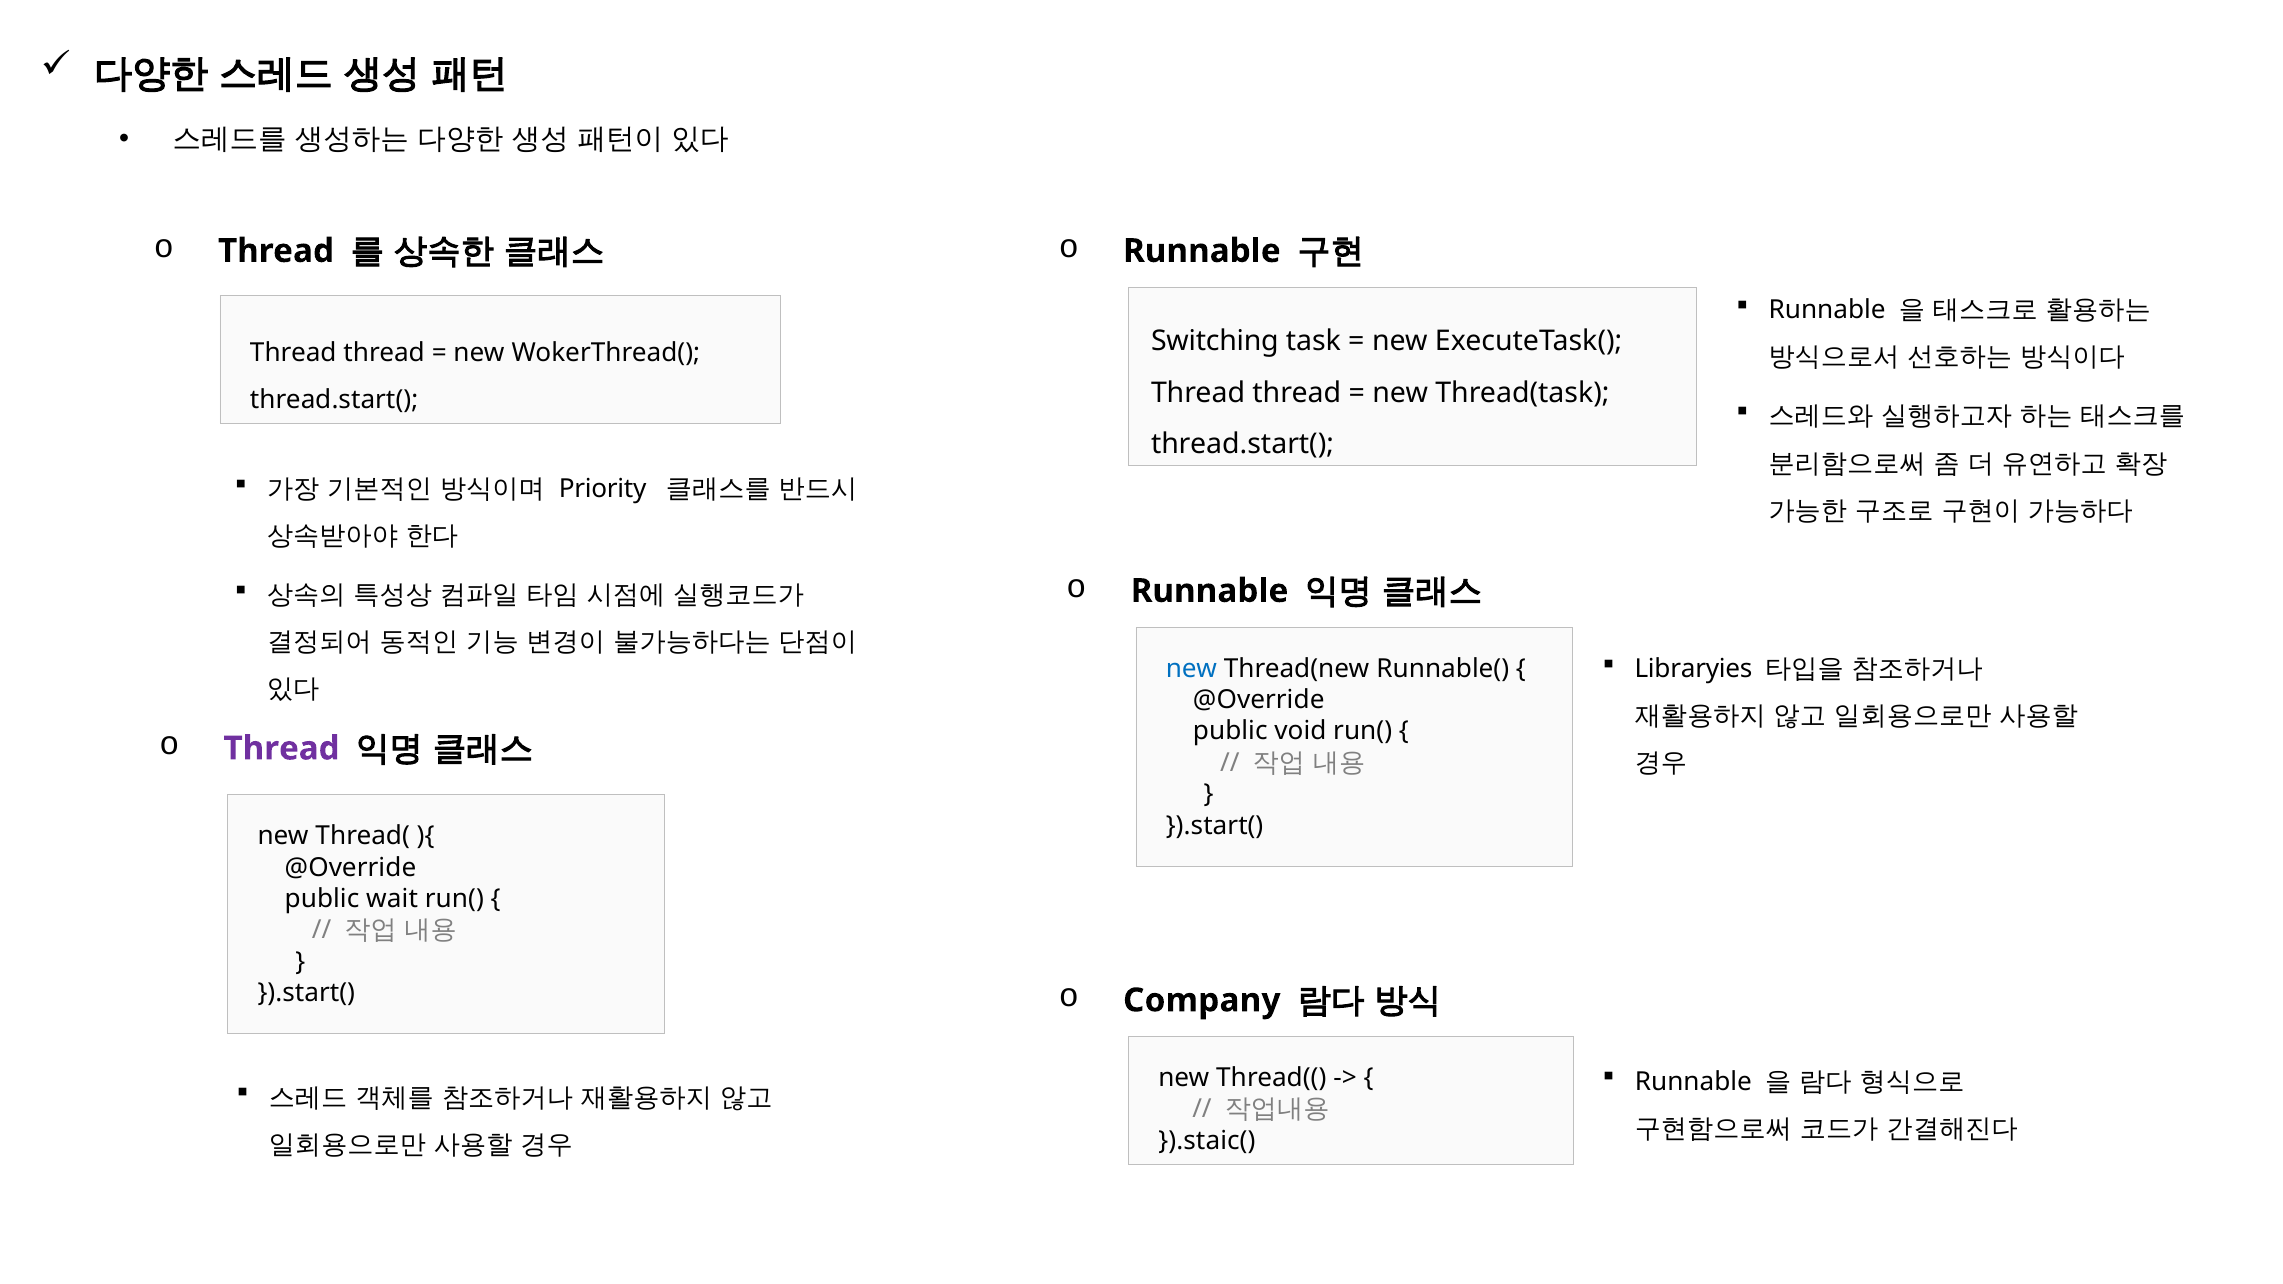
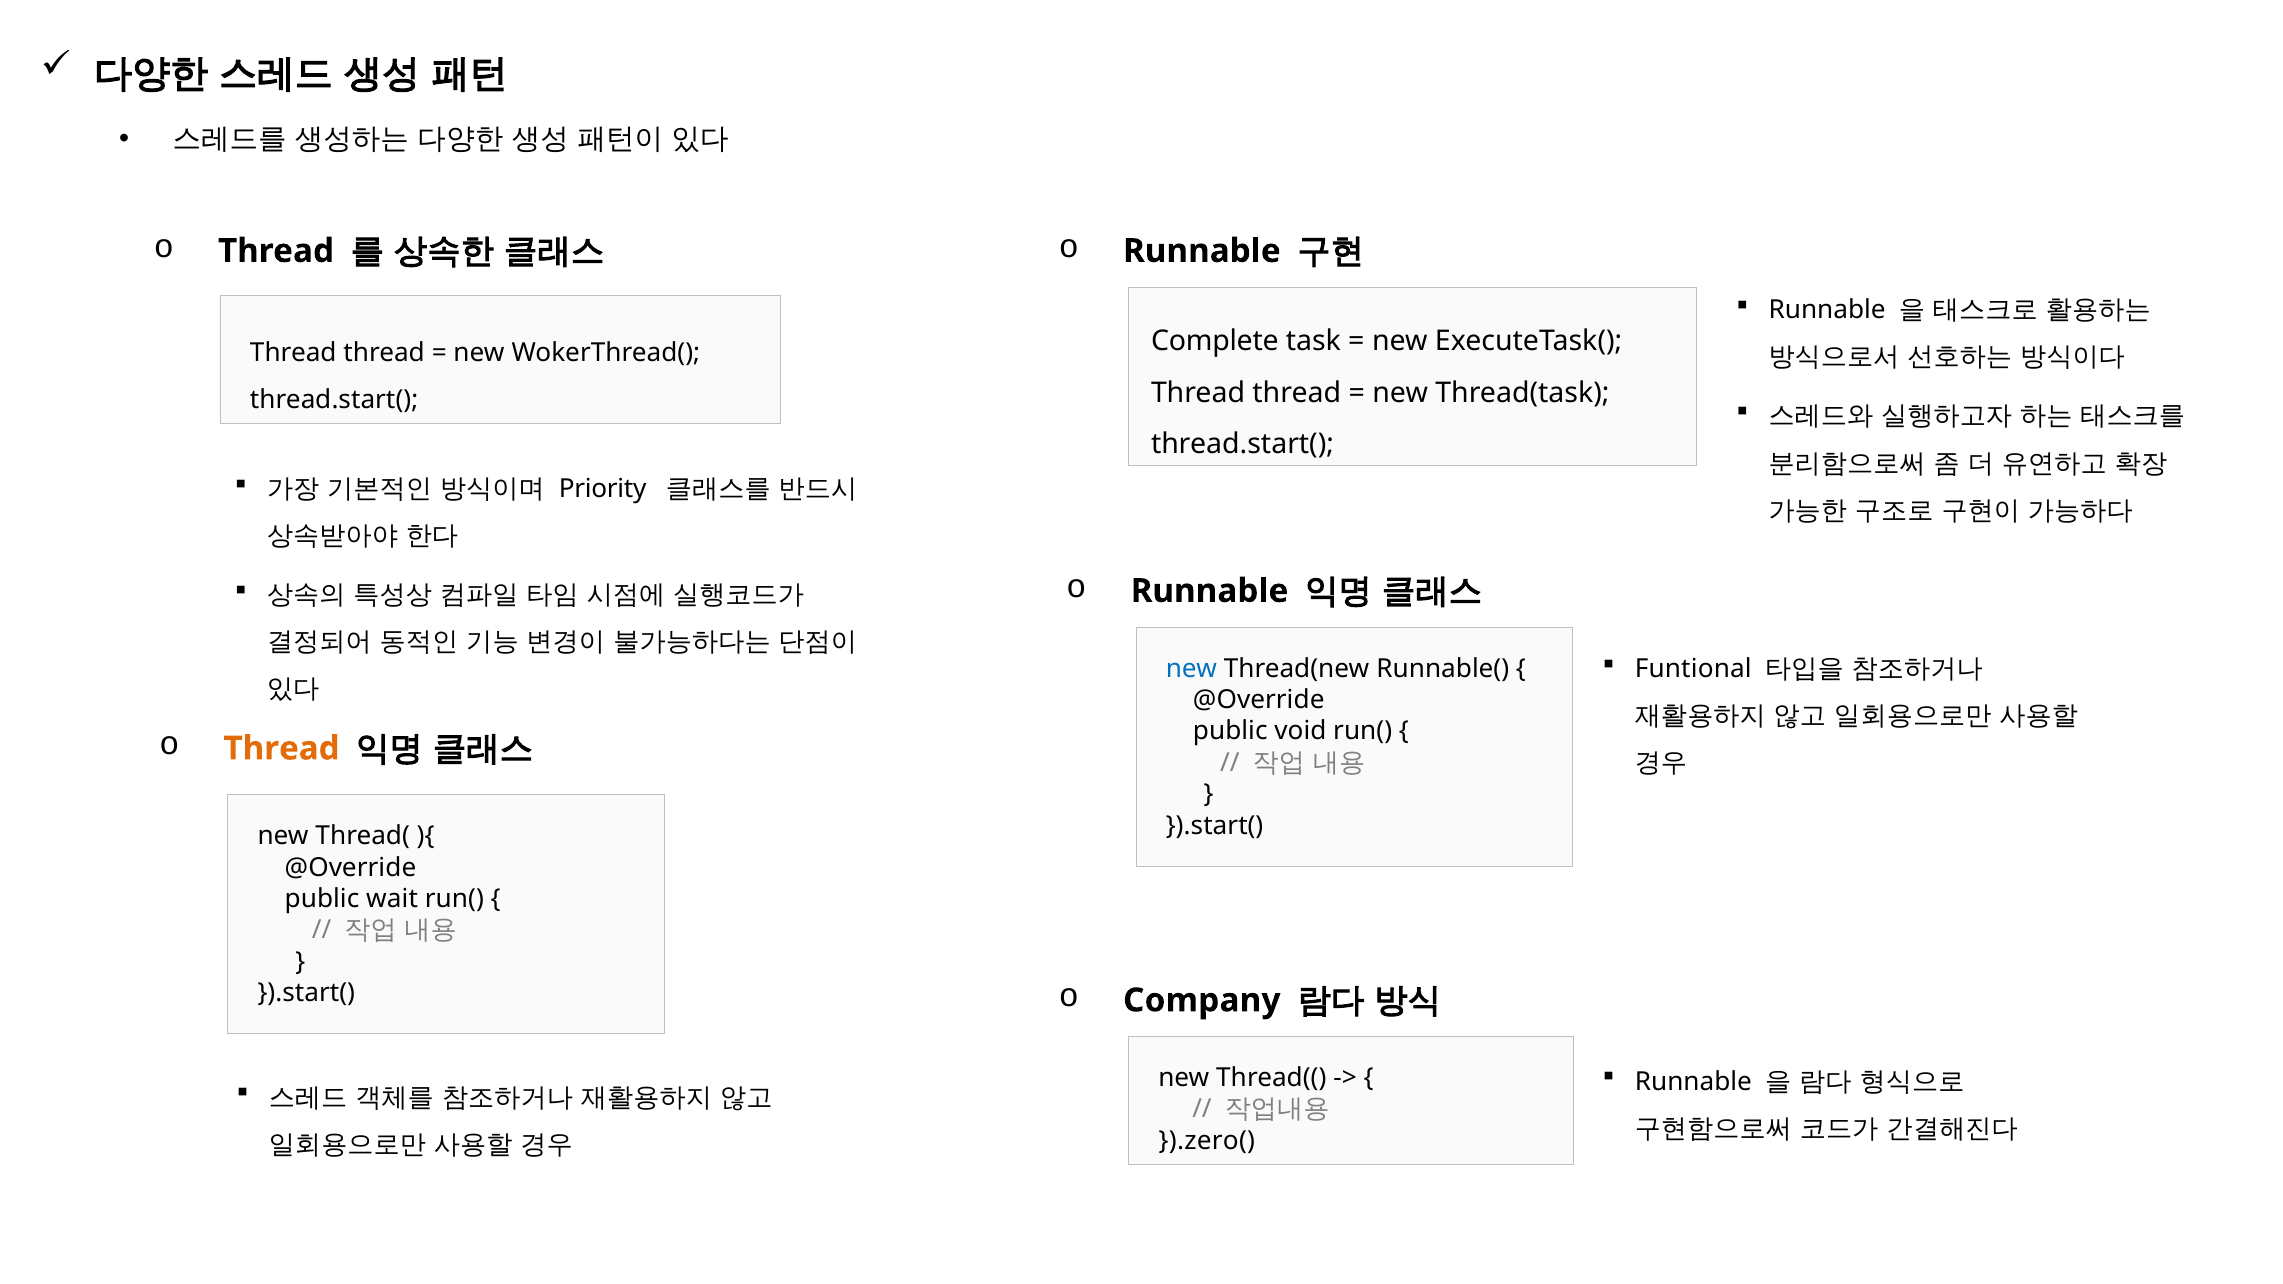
Switching: Switching -> Complete
Libraryies: Libraryies -> Funtional
Thread at (282, 749) colour: purple -> orange
}).staic(: }).staic( -> }).zero(
